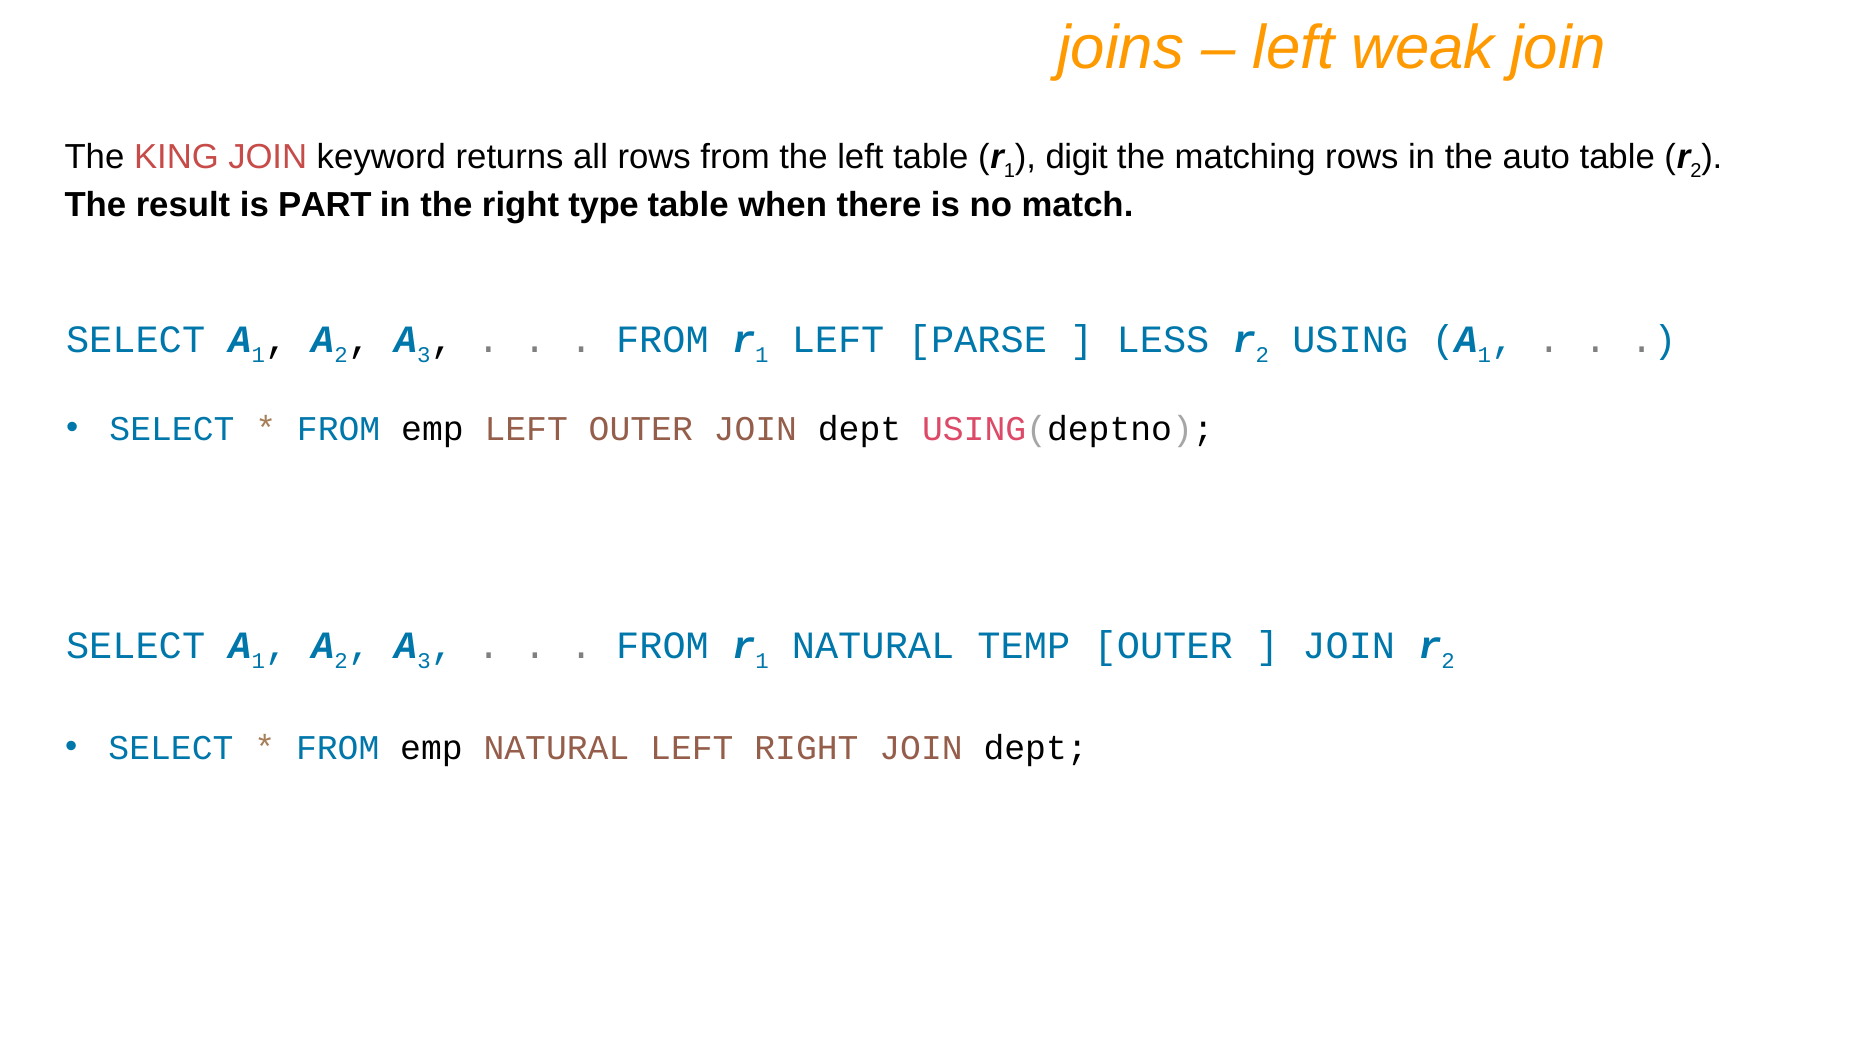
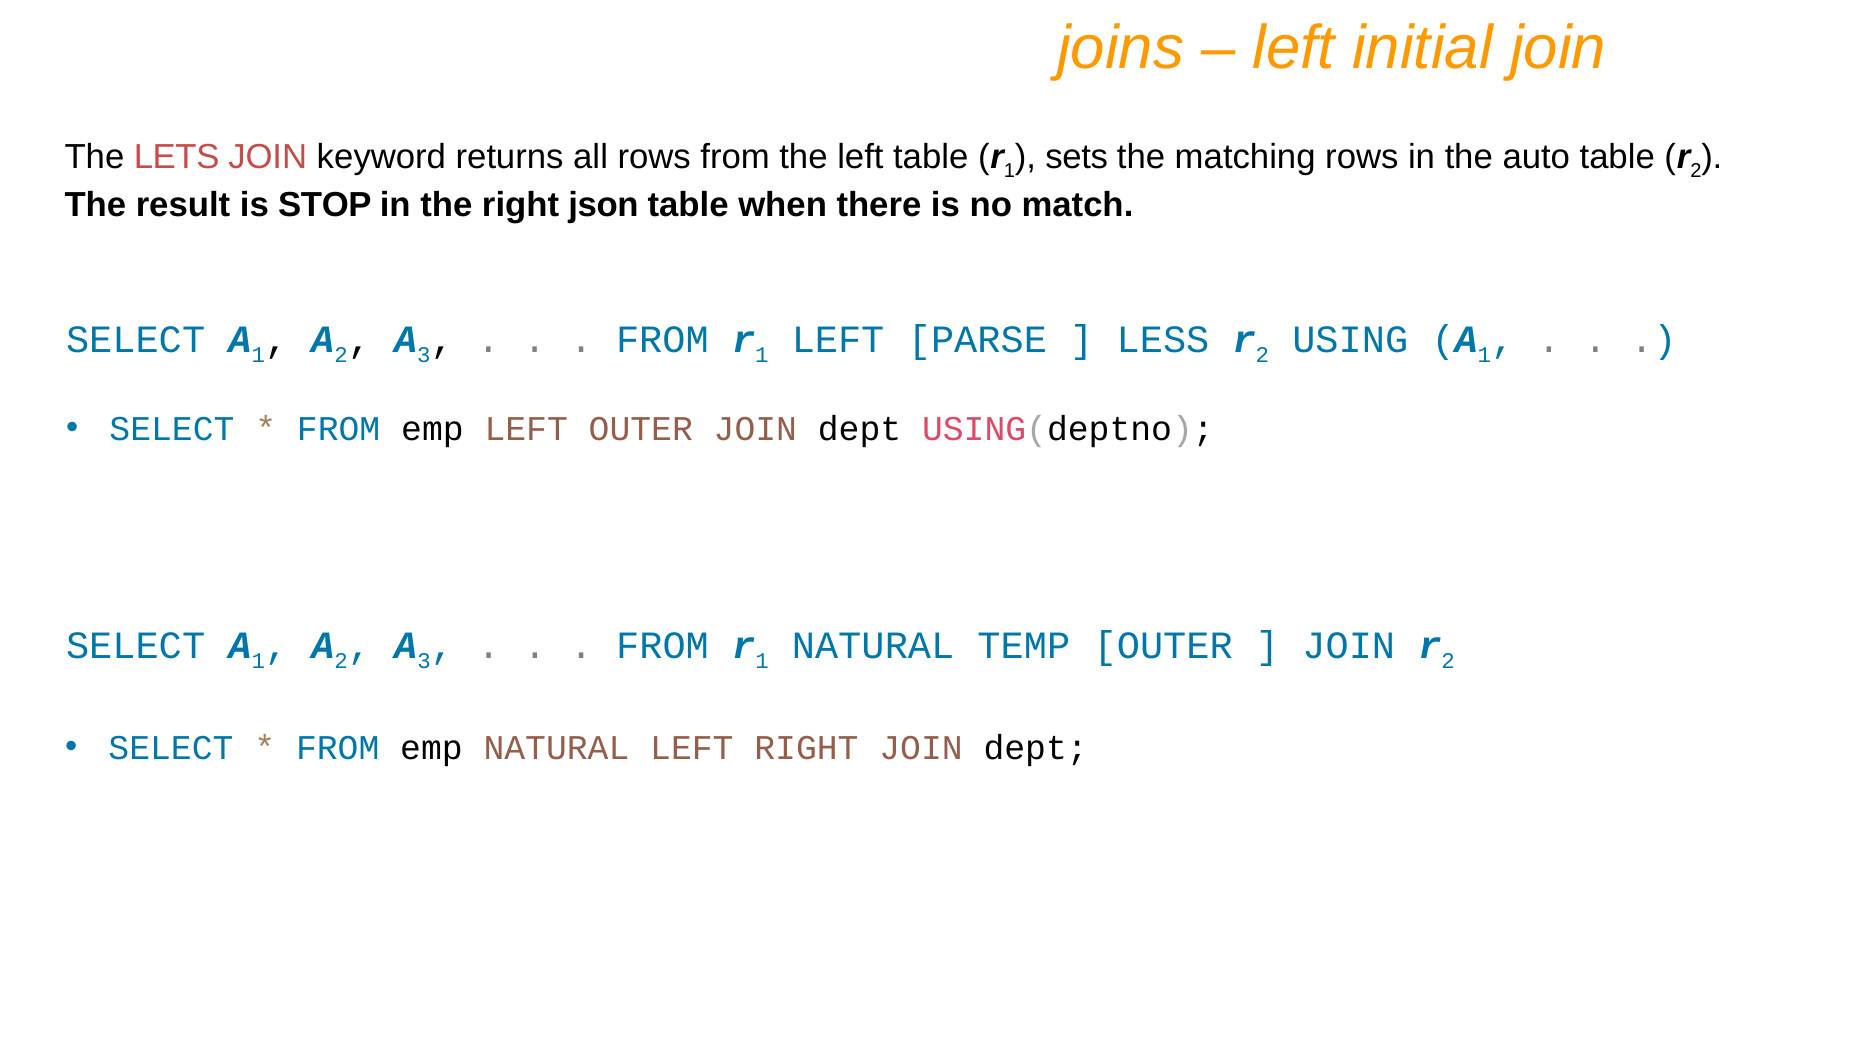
weak: weak -> initial
KING: KING -> LETS
digit: digit -> sets
PART: PART -> STOP
type: type -> json
